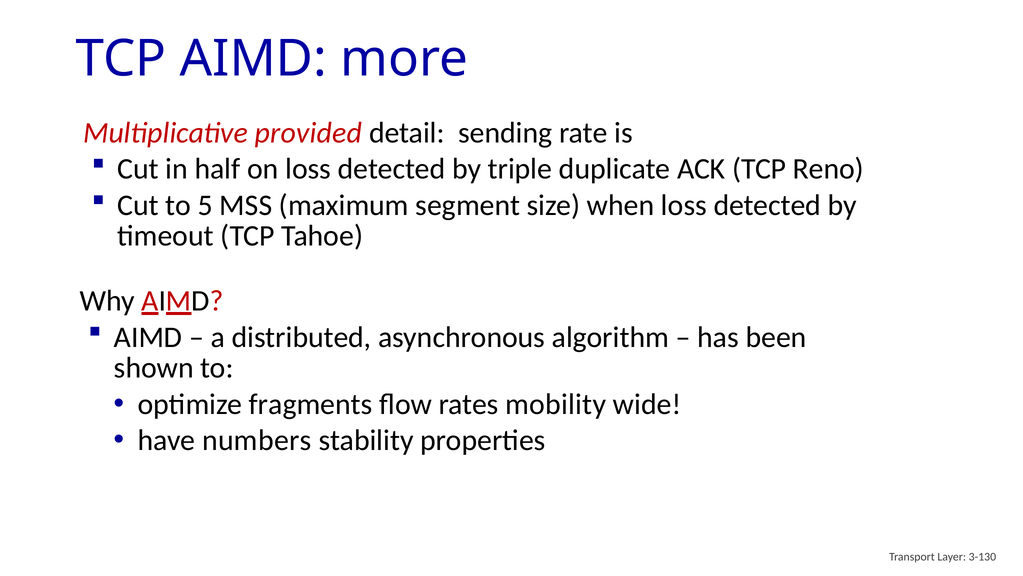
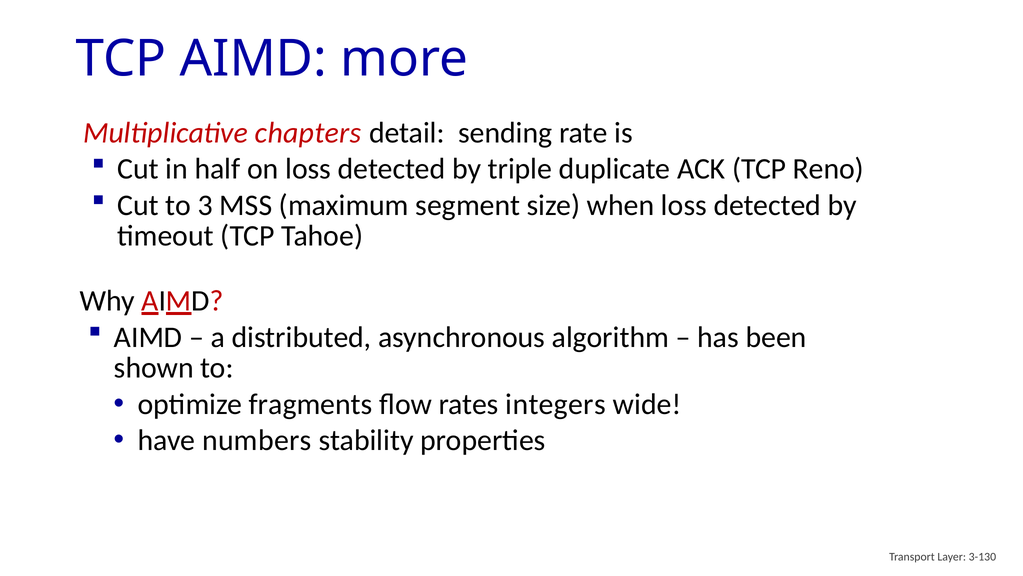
provided: provided -> chapters
5: 5 -> 3
mobility: mobility -> integers
